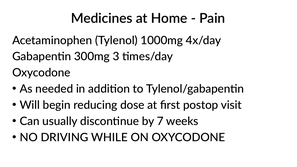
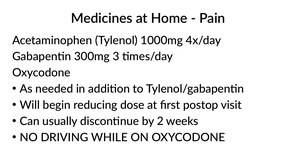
7: 7 -> 2
